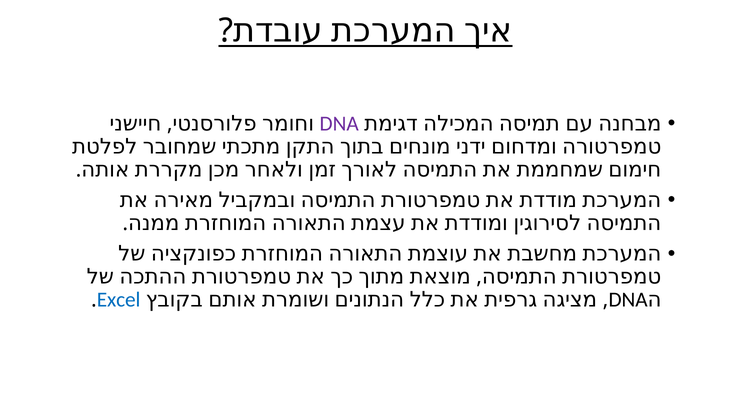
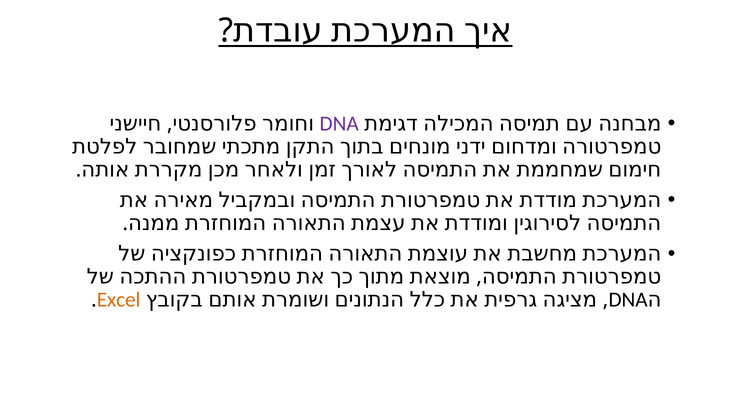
Excel colour: blue -> orange
